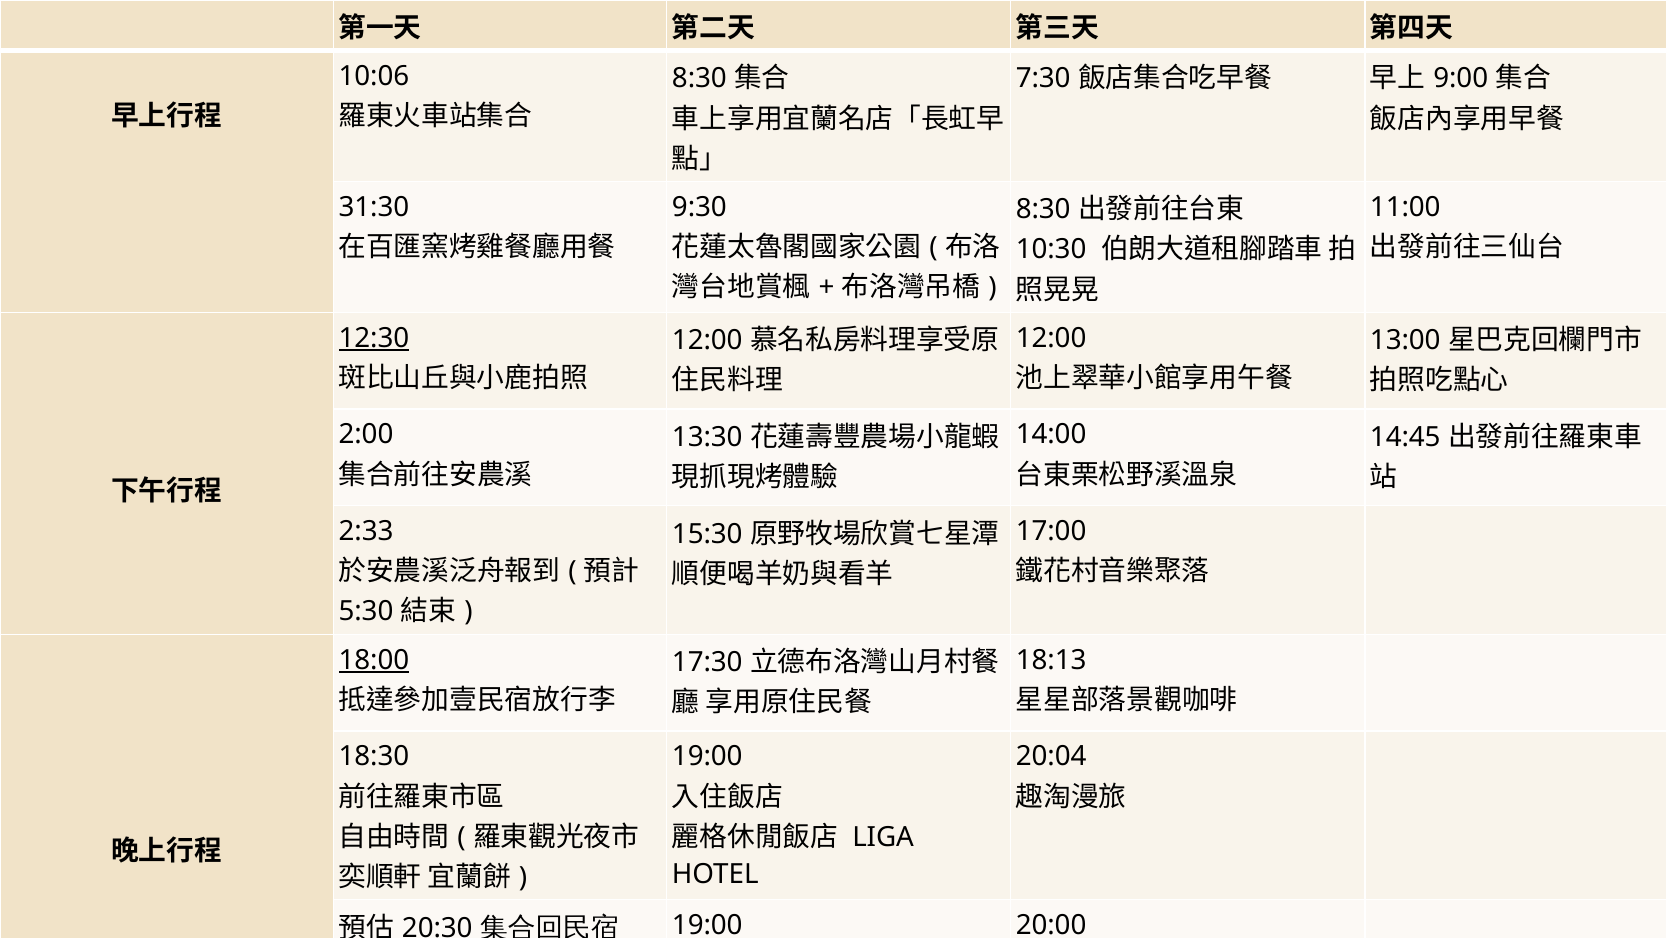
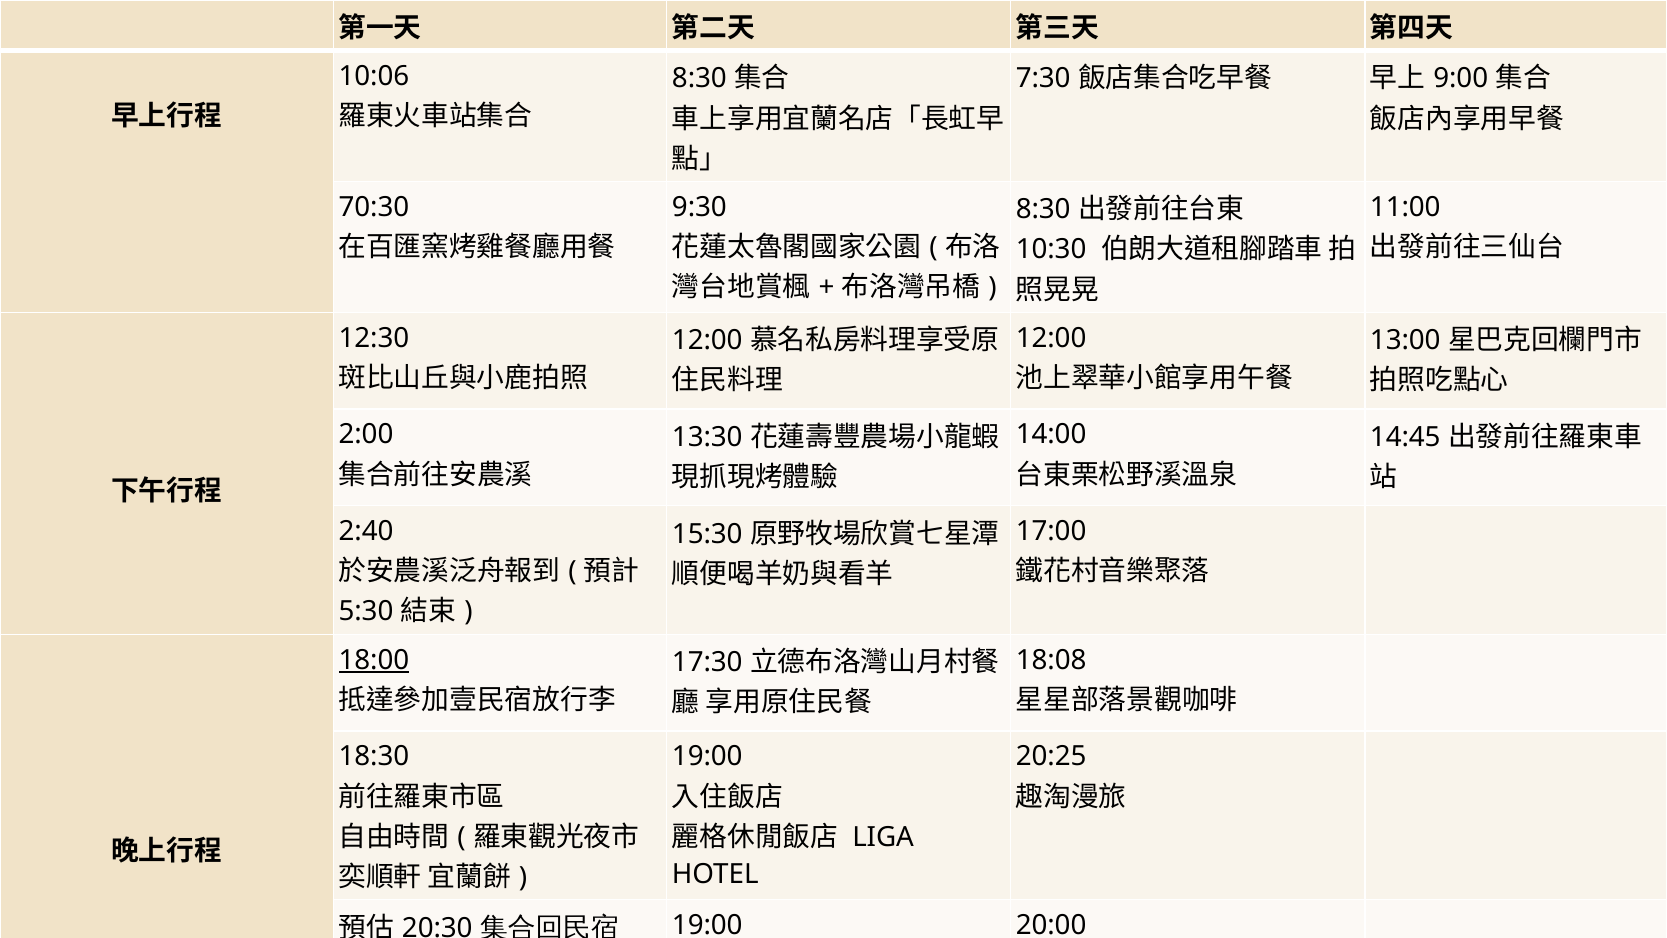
31:30: 31:30 -> 70:30
12:30 underline: present -> none
2:33: 2:33 -> 2:40
18:13: 18:13 -> 18:08
20:04: 20:04 -> 20:25
